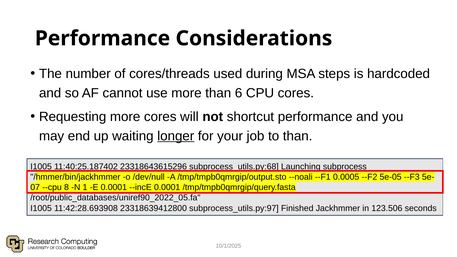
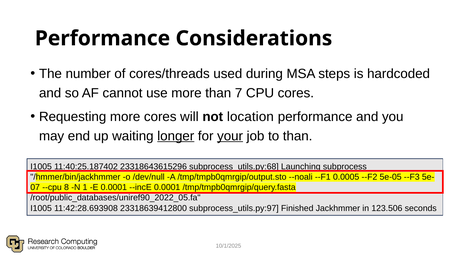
6: 6 -> 7
shortcut: shortcut -> location
your underline: none -> present
